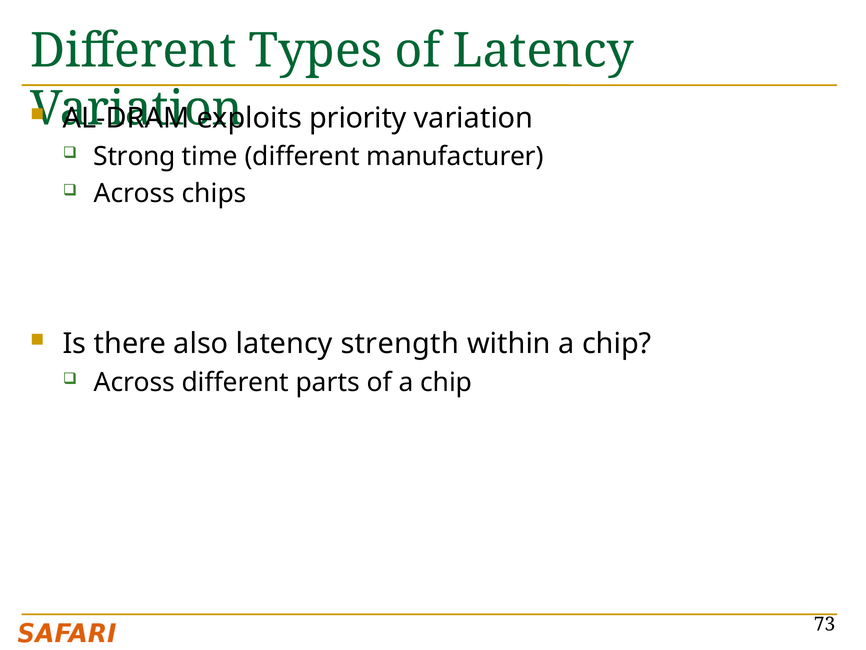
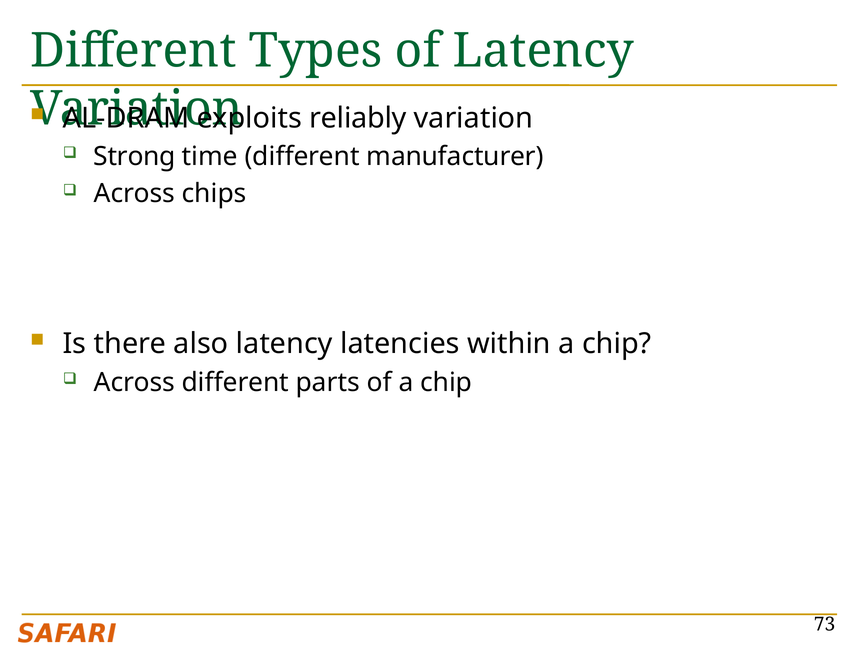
priority: priority -> reliably
strength: strength -> latencies
